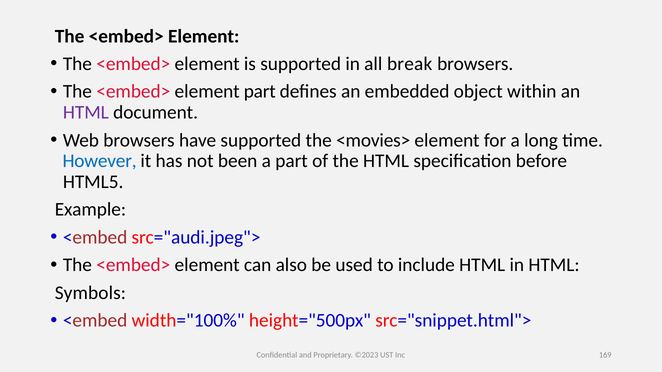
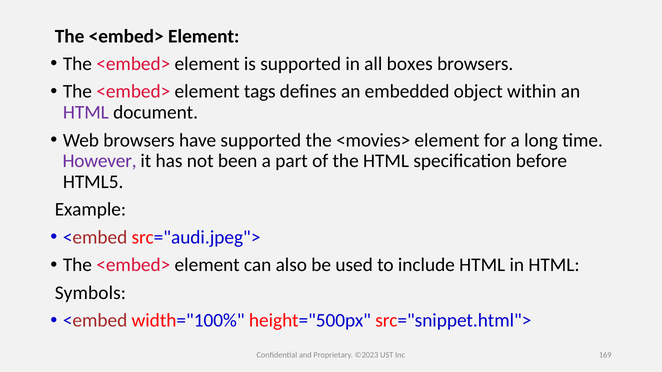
break: break -> boxes
element part: part -> tags
However colour: blue -> purple
